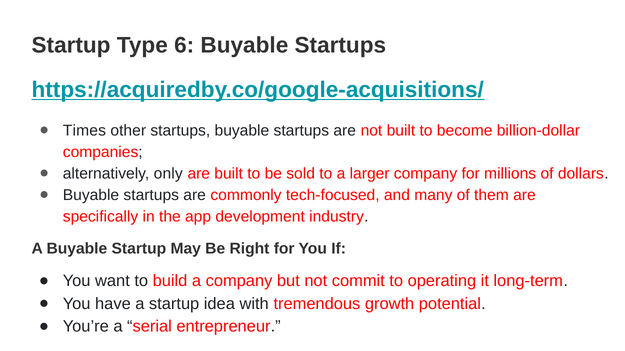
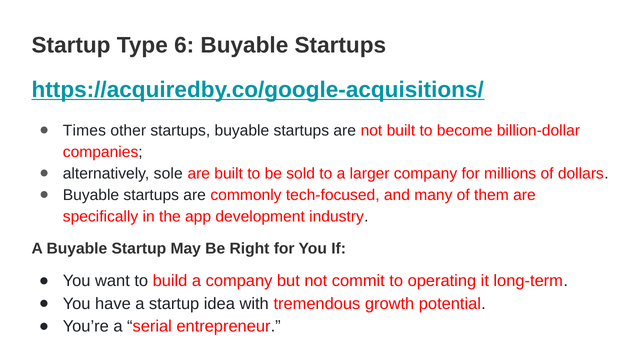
only: only -> sole
